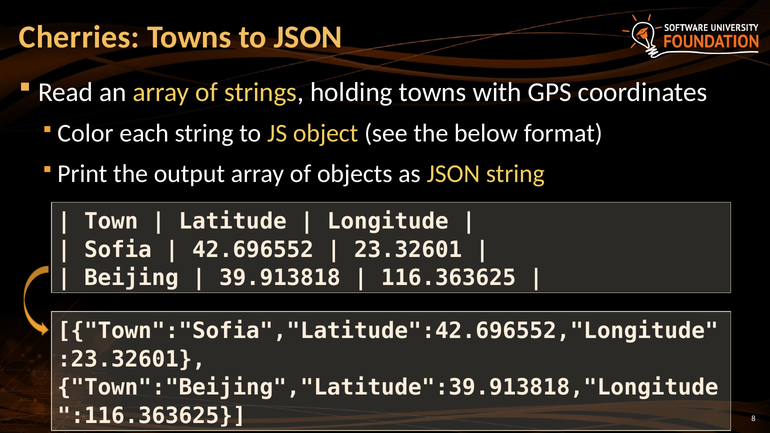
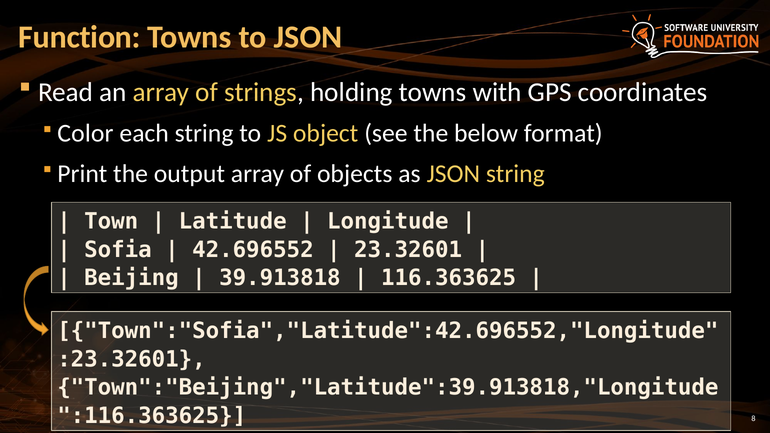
Cherries: Cherries -> Function
